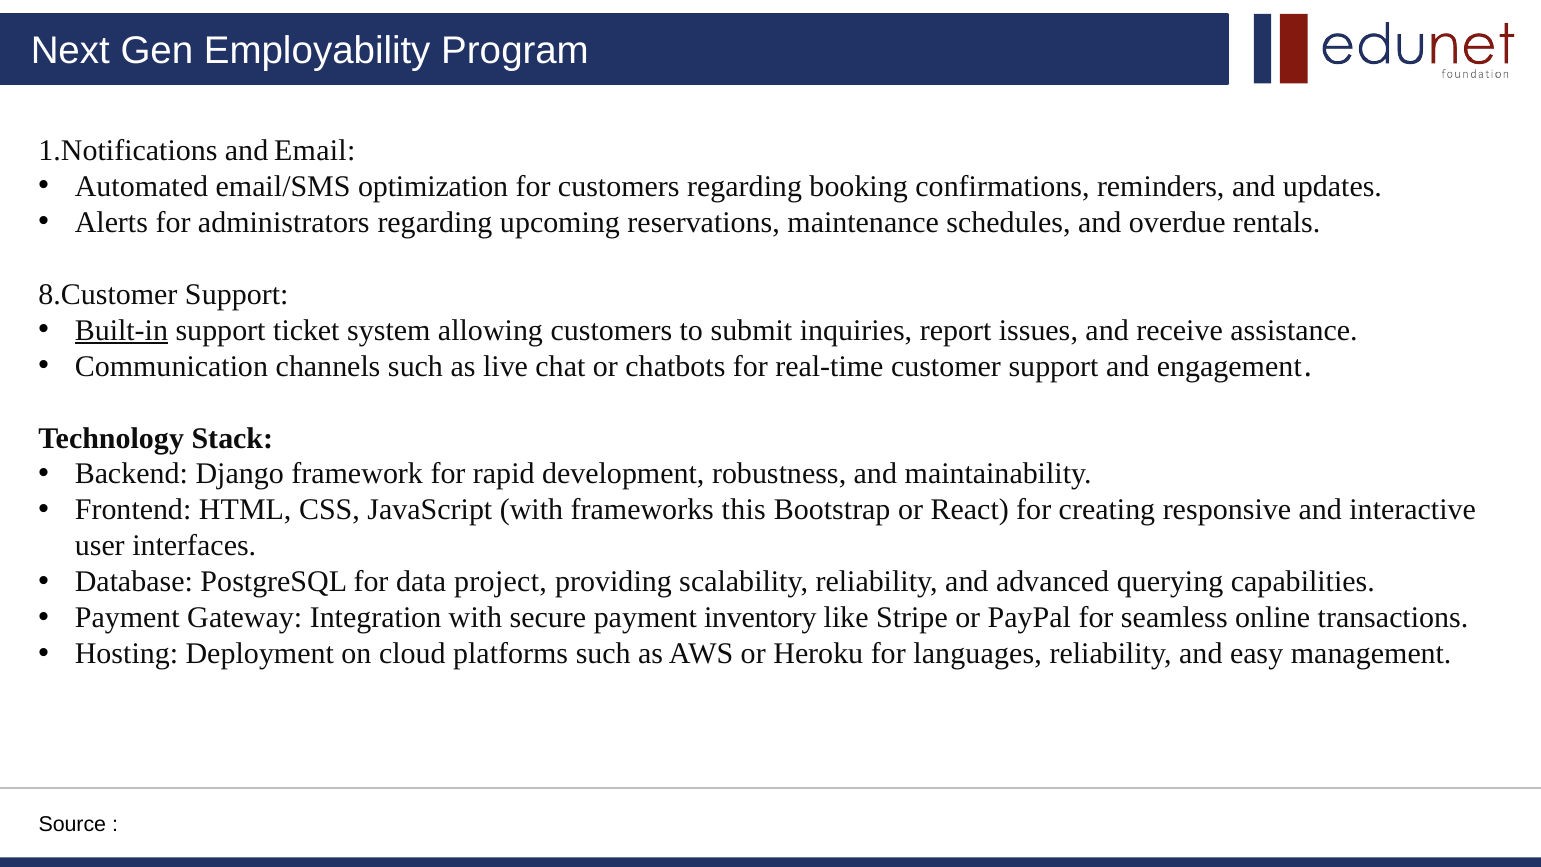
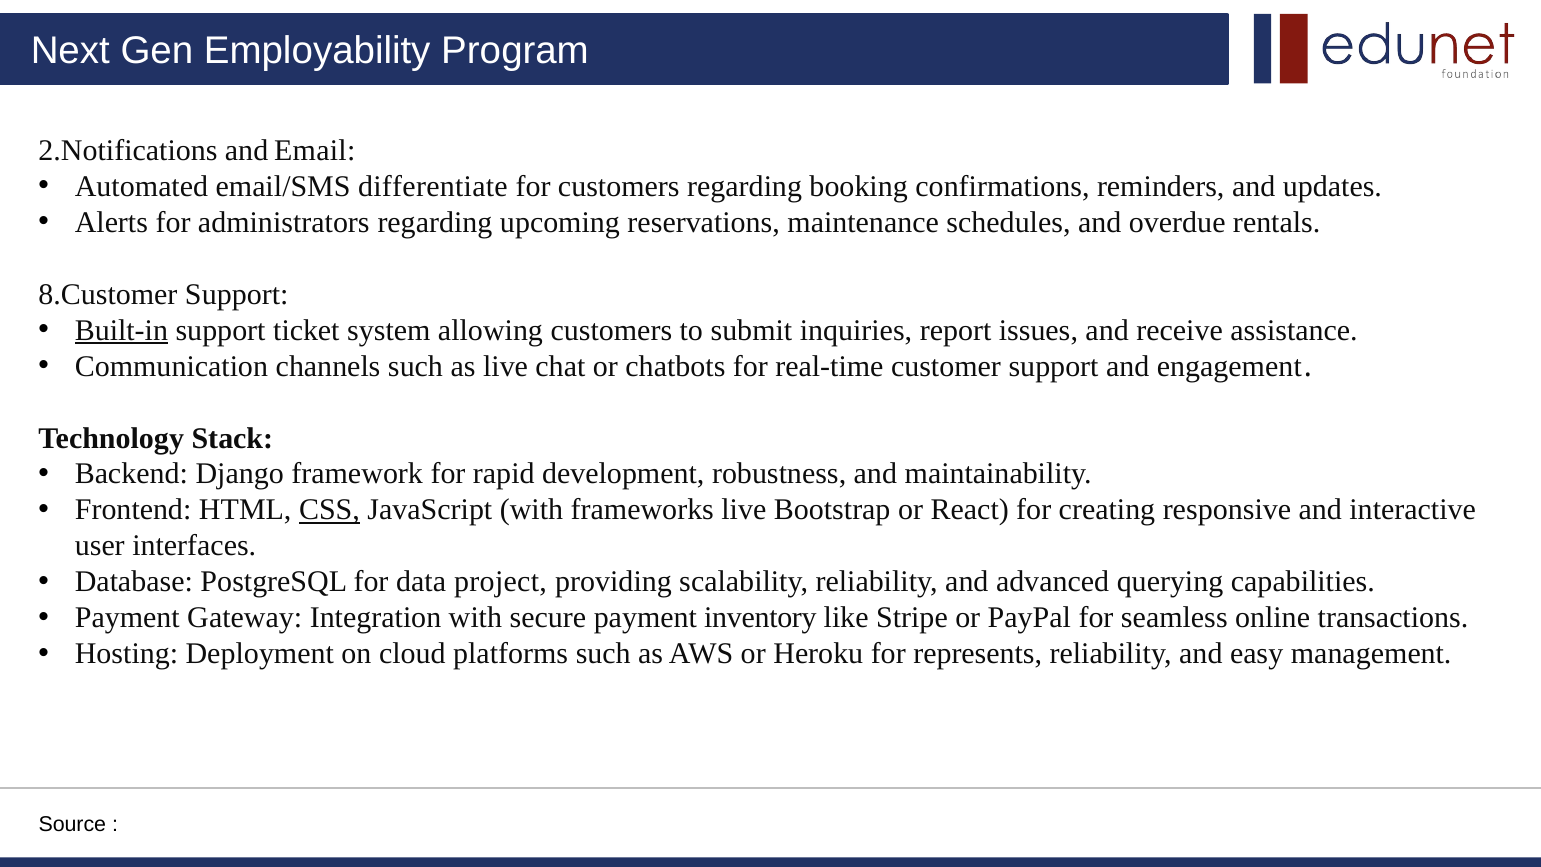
1.Notifications: 1.Notifications -> 2.Notifications
optimization: optimization -> differentiate
CSS underline: none -> present
frameworks this: this -> live
languages: languages -> represents
